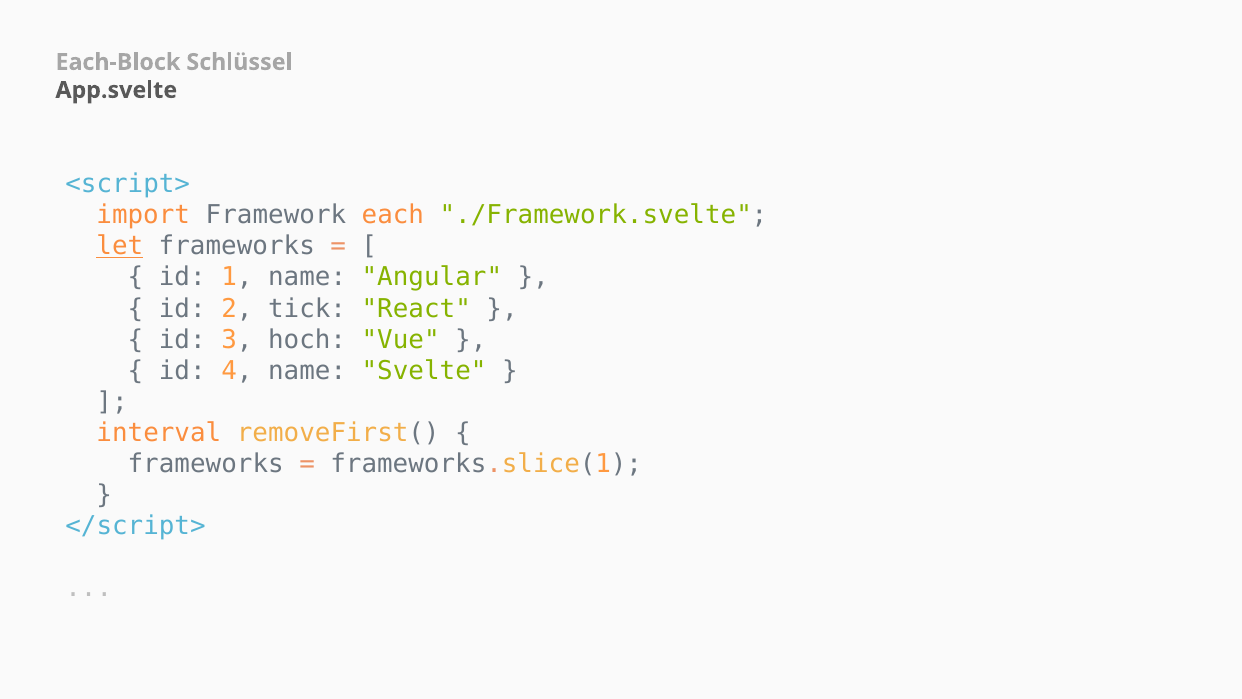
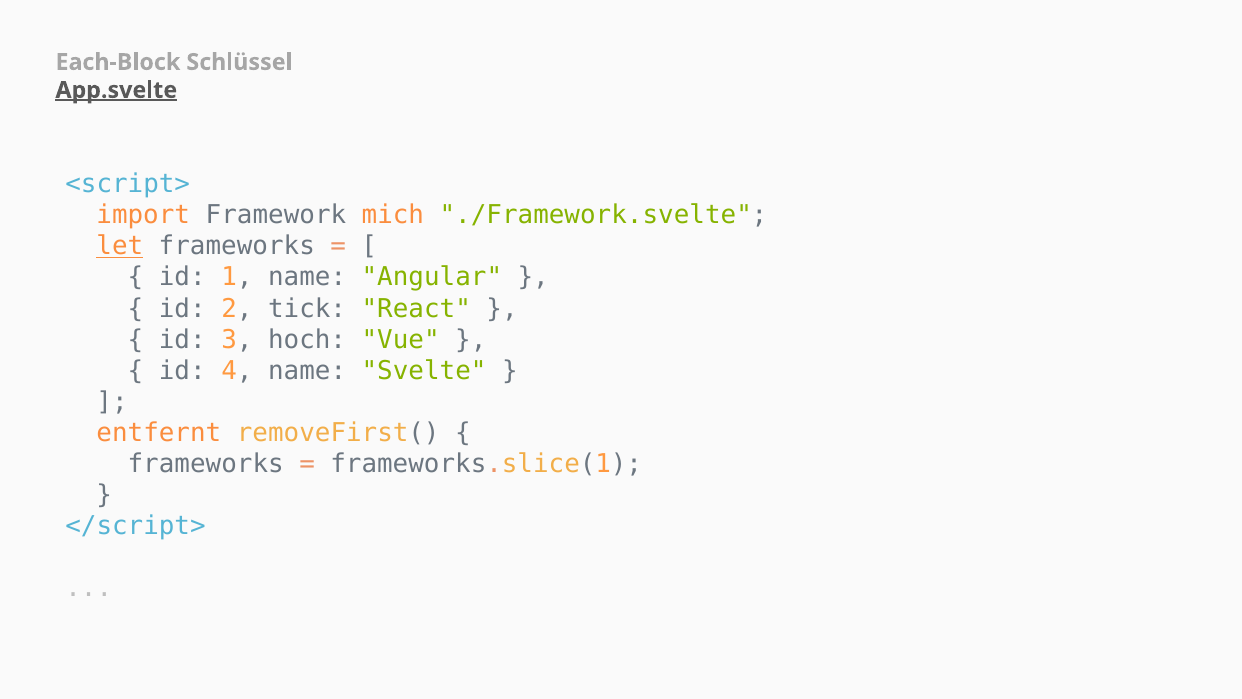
App.svelte underline: none -> present
each: each -> mich
interval: interval -> entfernt
